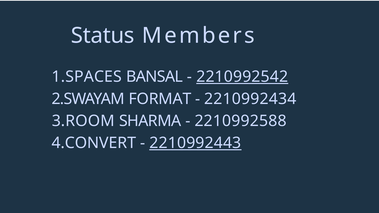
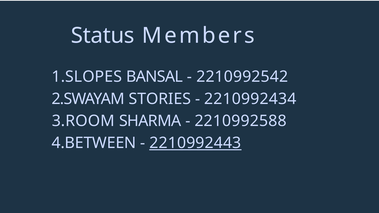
1.SPACES: 1.SPACES -> 1.SLOPES
2210992542 underline: present -> none
FORMAT: FORMAT -> STORIES
4.CONVERT: 4.CONVERT -> 4.BETWEEN
